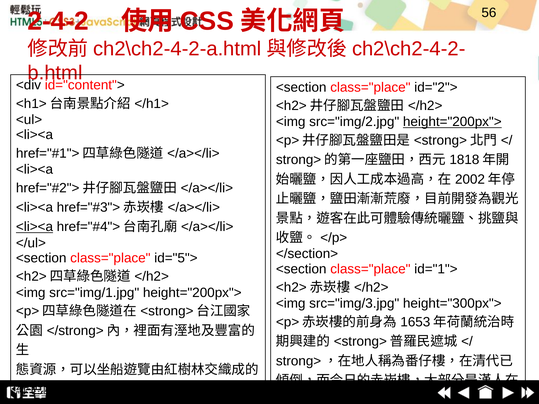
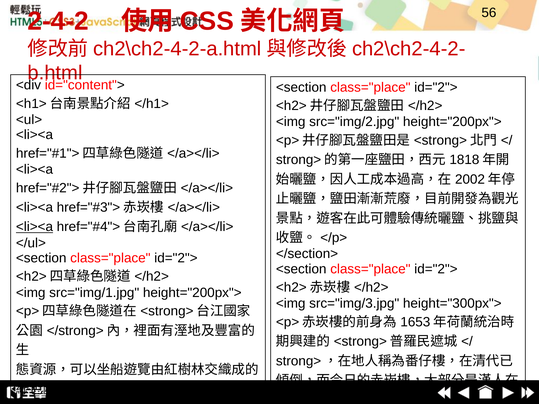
height="200px"> at (452, 122) underline: present -> none
id="5"> at (176, 258): id="5"> -> id="2">
id="1"> at (436, 269): id="1"> -> id="2">
